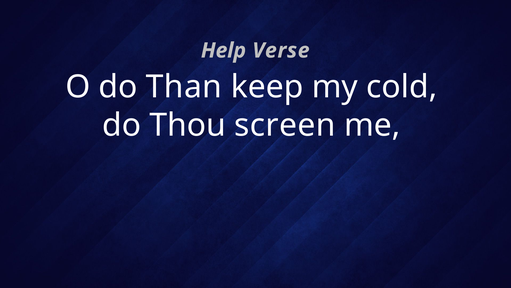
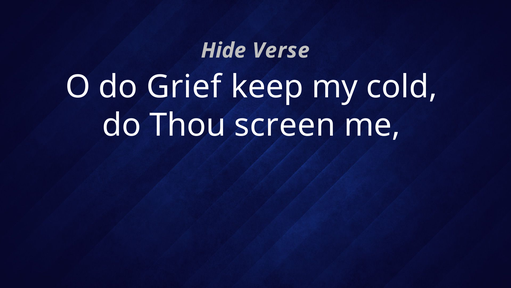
Help: Help -> Hide
Than: Than -> Grief
